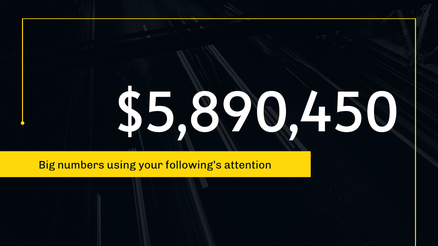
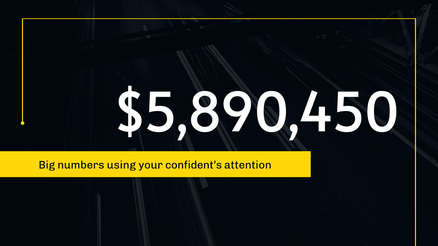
following’s: following’s -> confident’s
